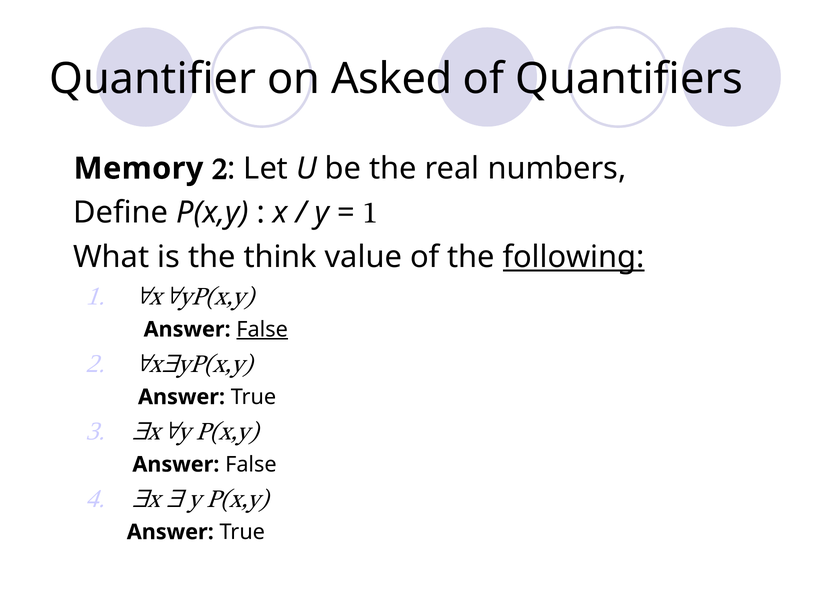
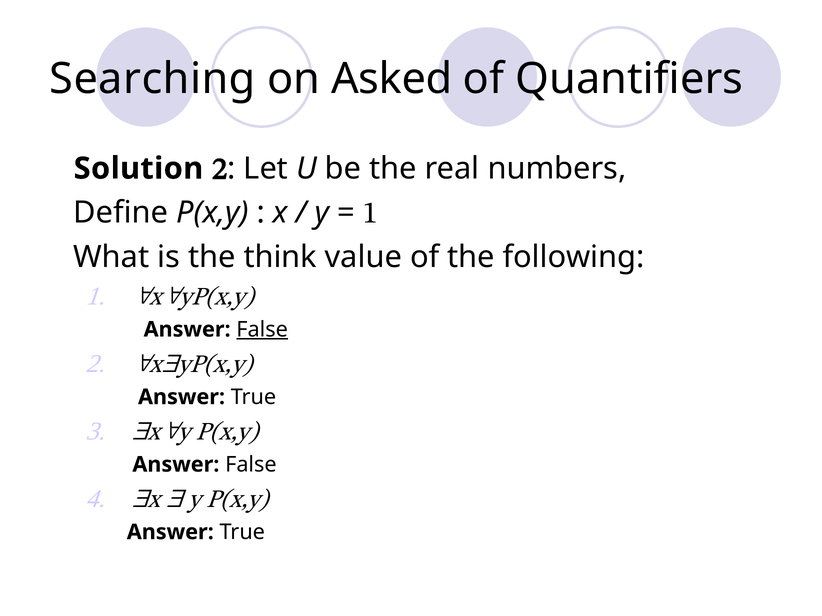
Quantifier: Quantifier -> Searching
Memory: Memory -> Solution
following underline: present -> none
